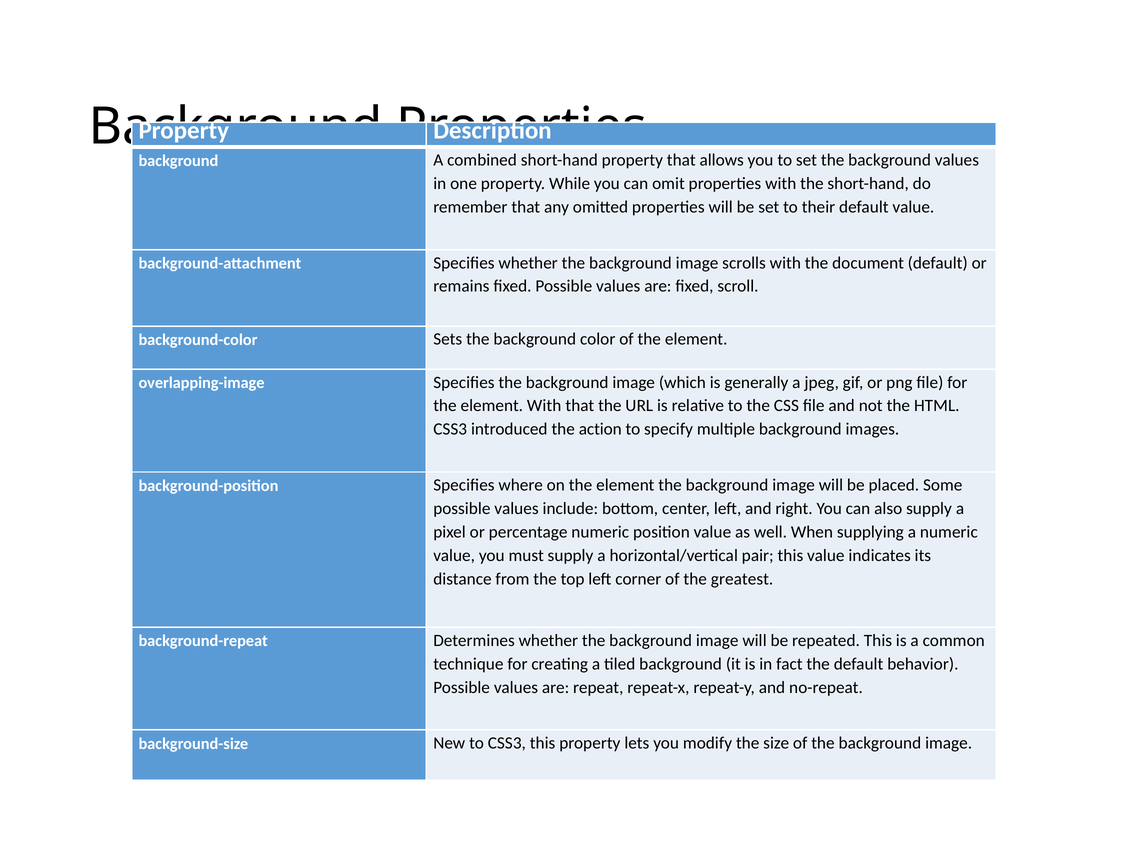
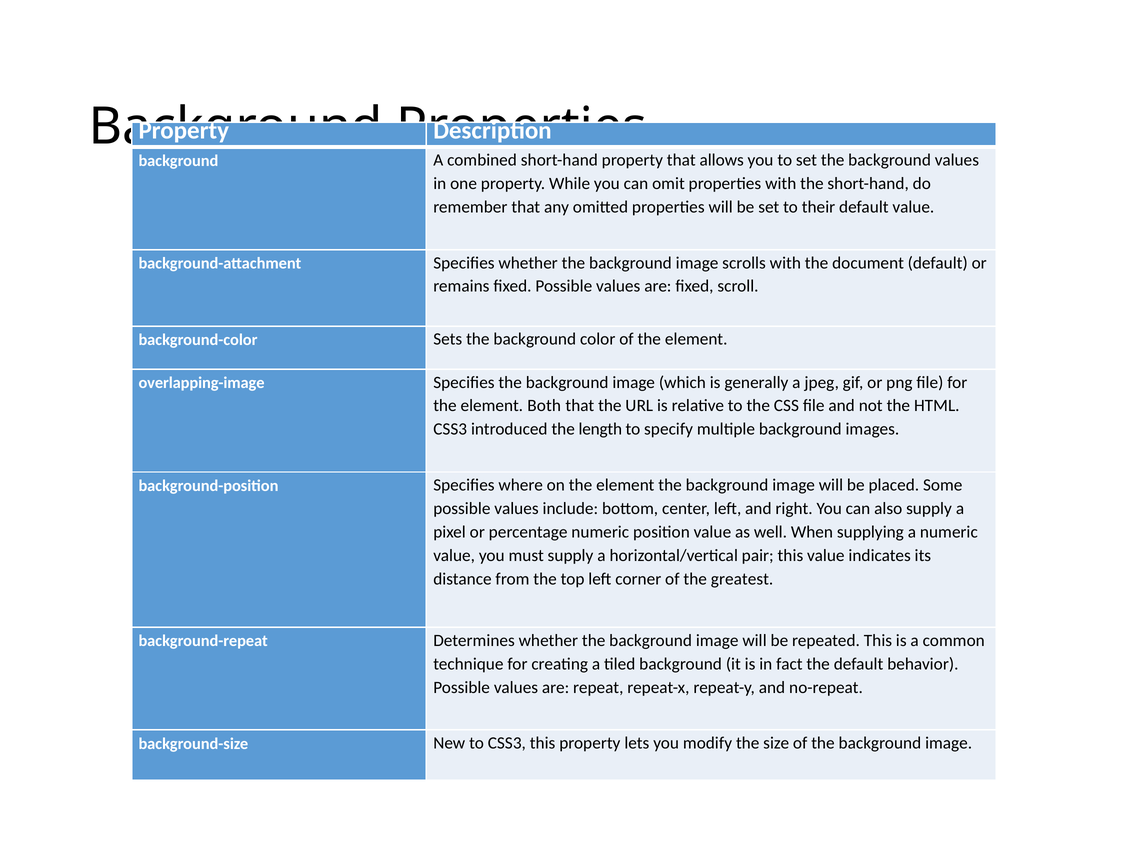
element With: With -> Both
action: action -> length
